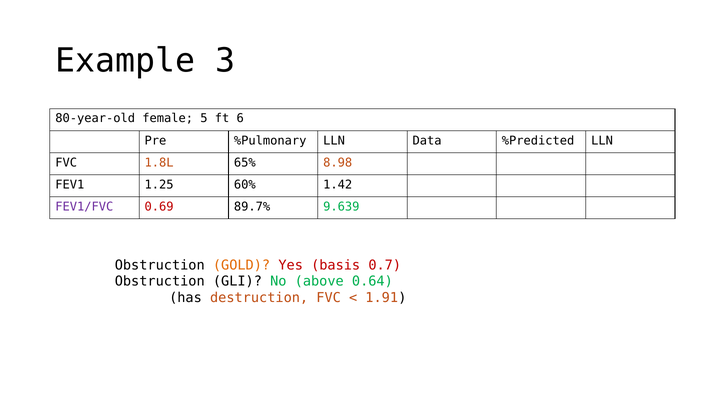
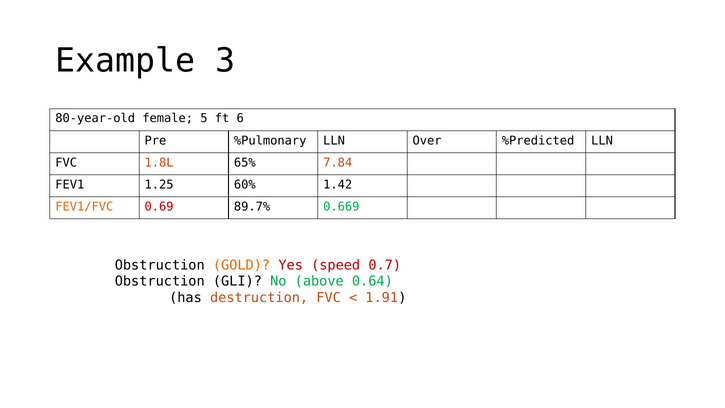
Data: Data -> Over
8.98: 8.98 -> 7.84
FEV1/FVC colour: purple -> orange
9.639: 9.639 -> 0.669
basis: basis -> speed
